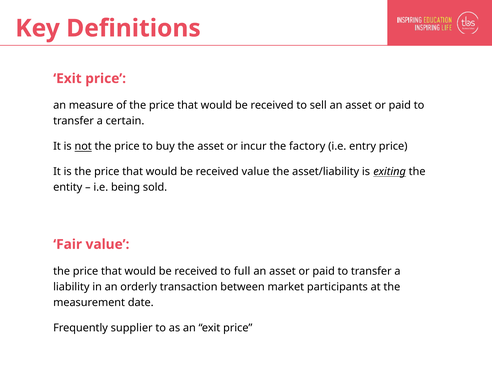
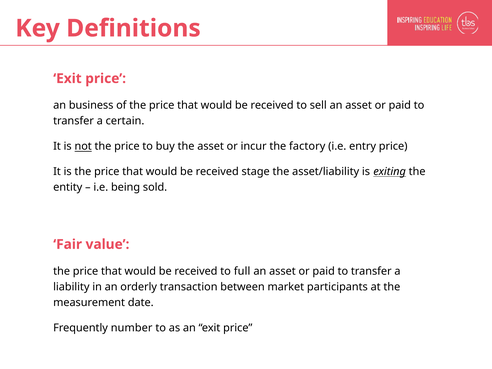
measure: measure -> business
received value: value -> stage
supplier: supplier -> number
